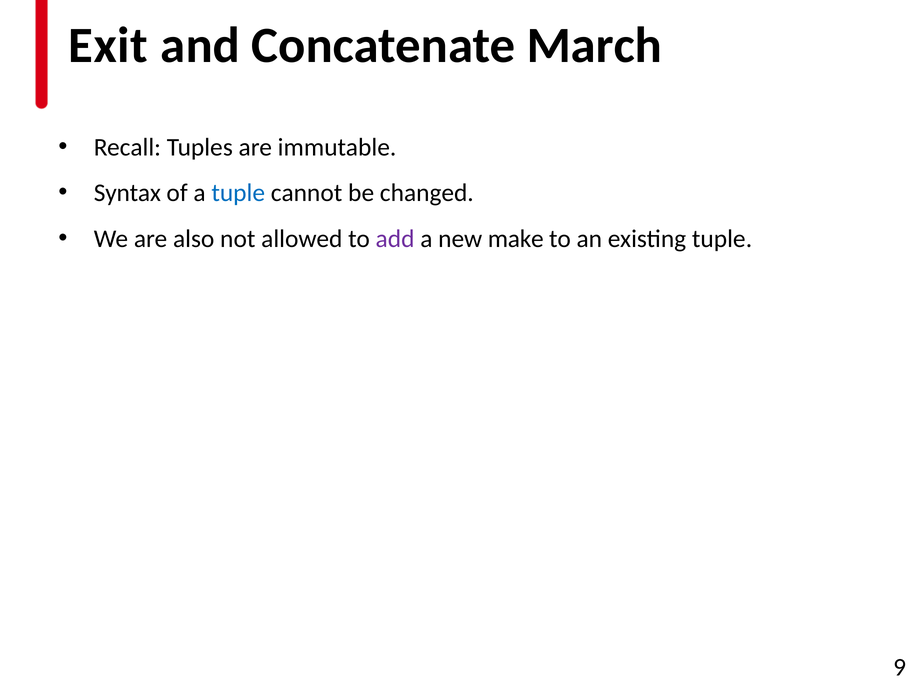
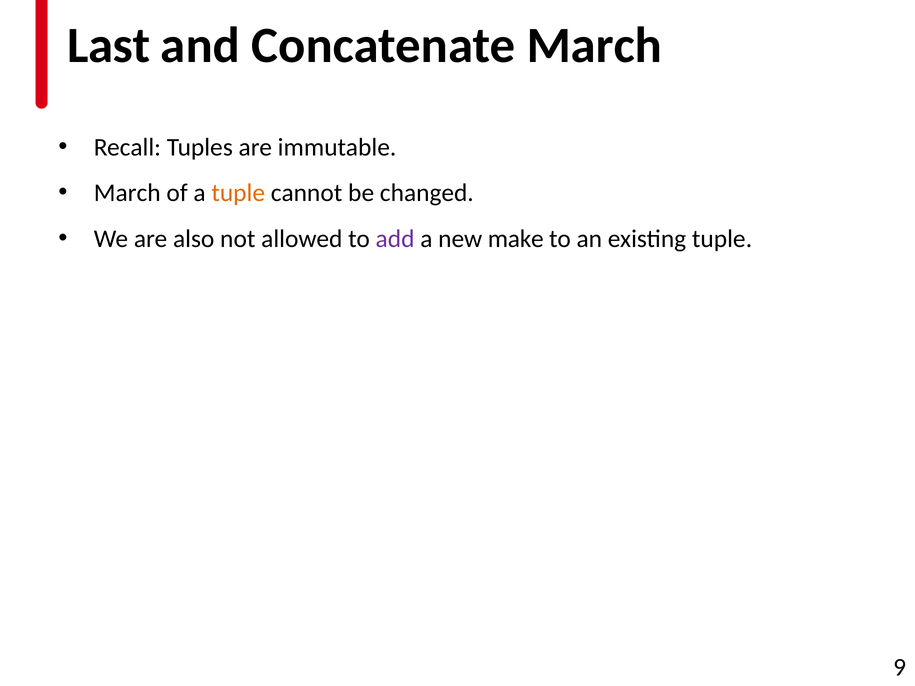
Exit: Exit -> Last
Syntax at (127, 193): Syntax -> March
tuple at (238, 193) colour: blue -> orange
